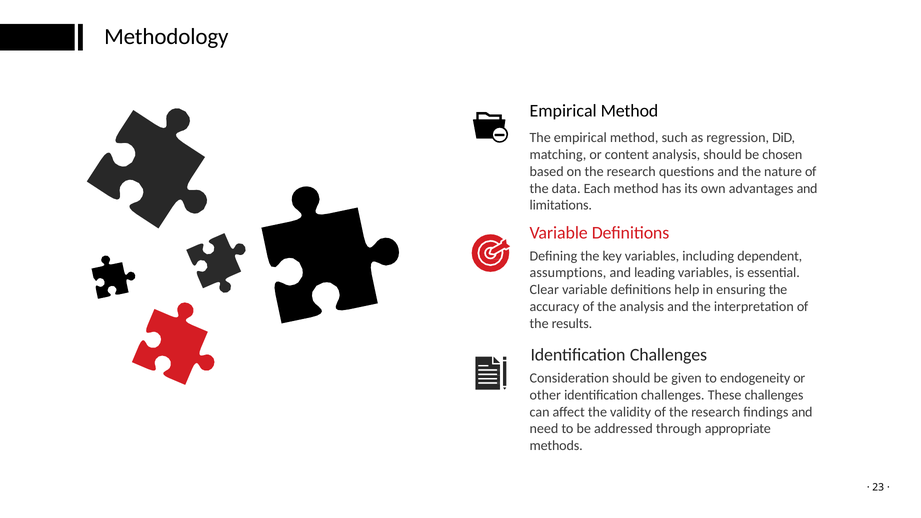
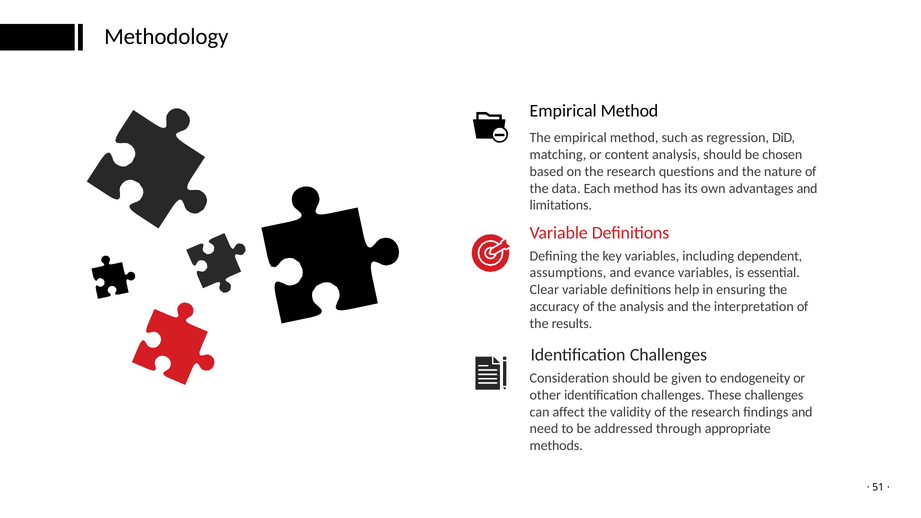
leading: leading -> evance
23: 23 -> 51
